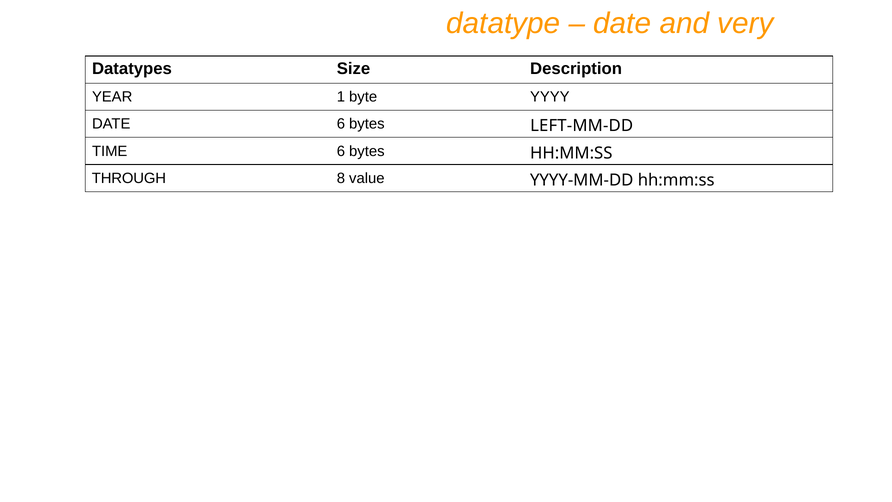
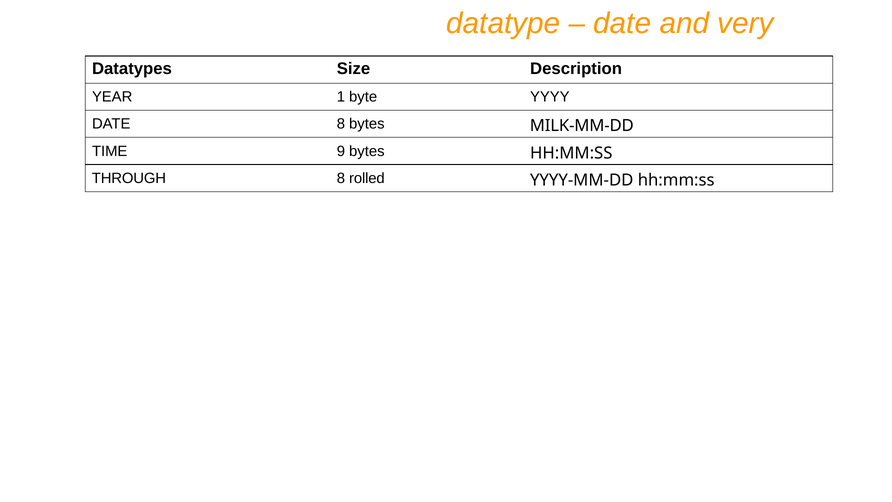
DATE 6: 6 -> 8
LEFT-MM-DD: LEFT-MM-DD -> MILK-MM-DD
TIME 6: 6 -> 9
value: value -> rolled
